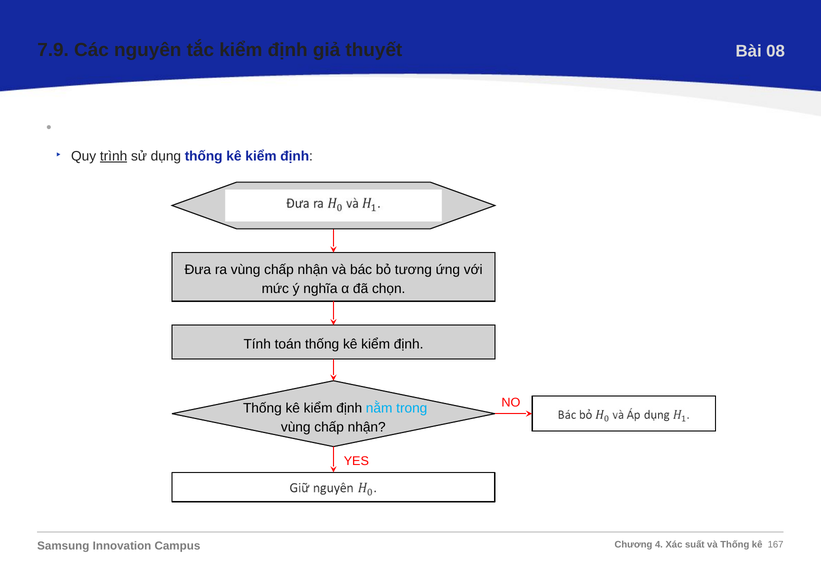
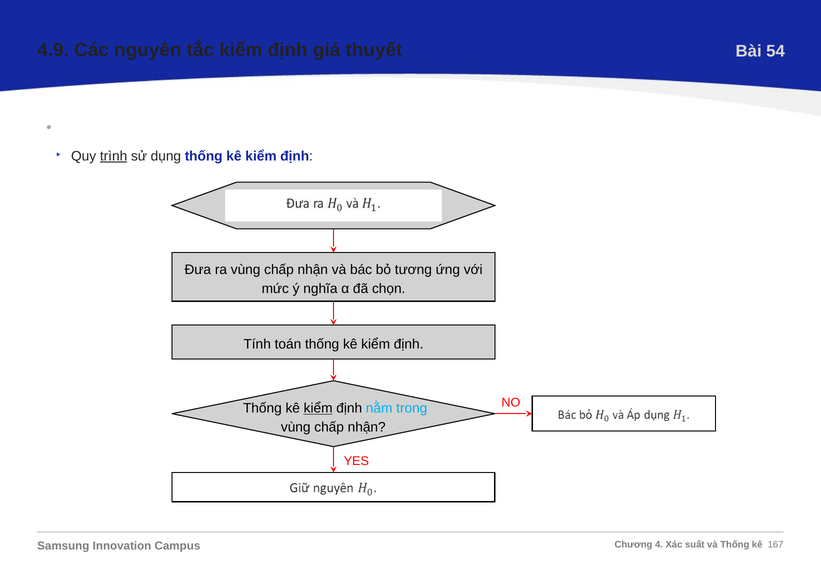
7.9: 7.9 -> 4.9
08: 08 -> 54
kiểm at (318, 409) underline: none -> present
